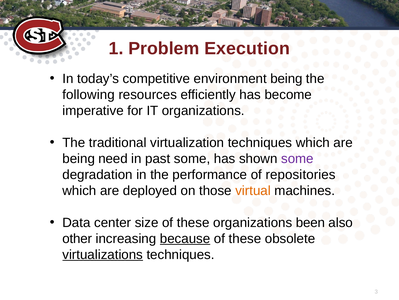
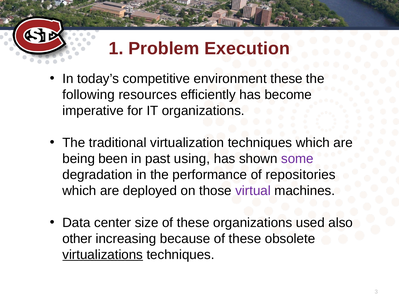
environment being: being -> these
need: need -> been
past some: some -> using
virtual colour: orange -> purple
been: been -> used
because underline: present -> none
